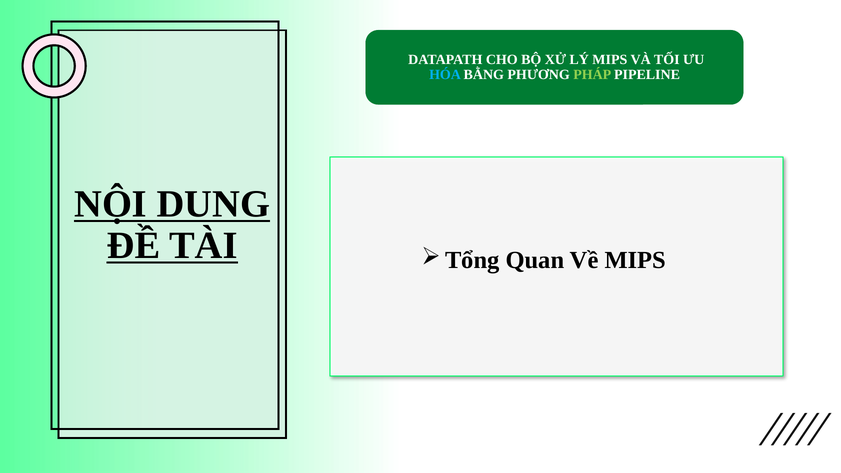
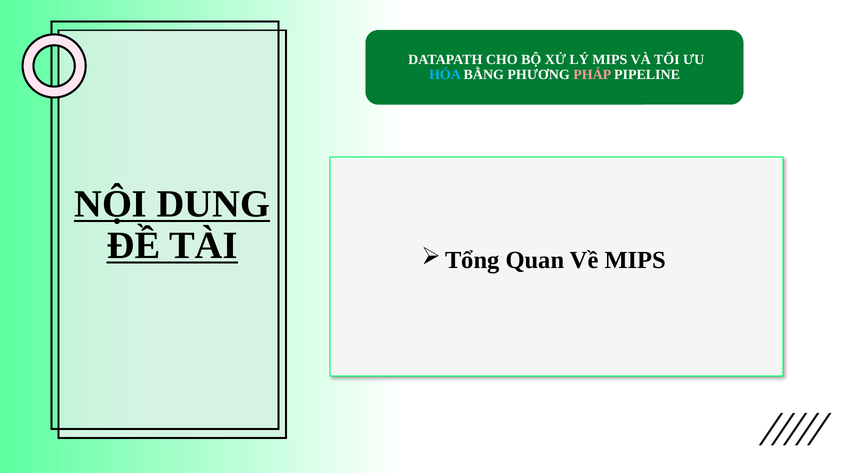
PHÁP colour: light green -> pink
